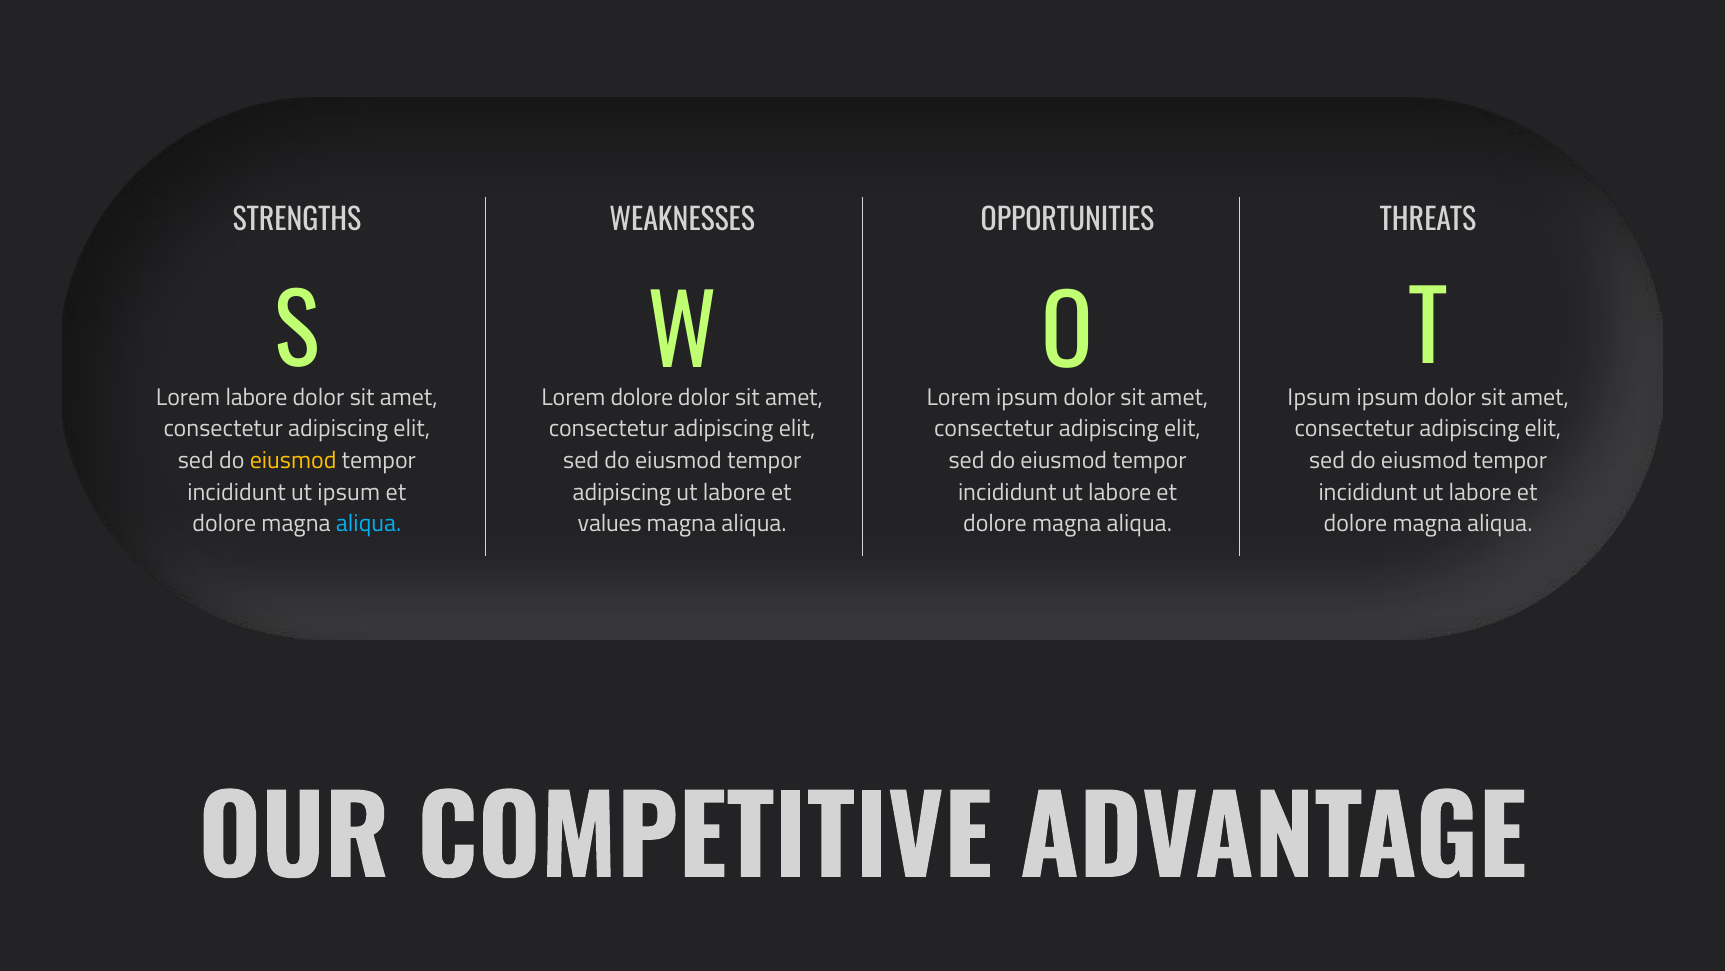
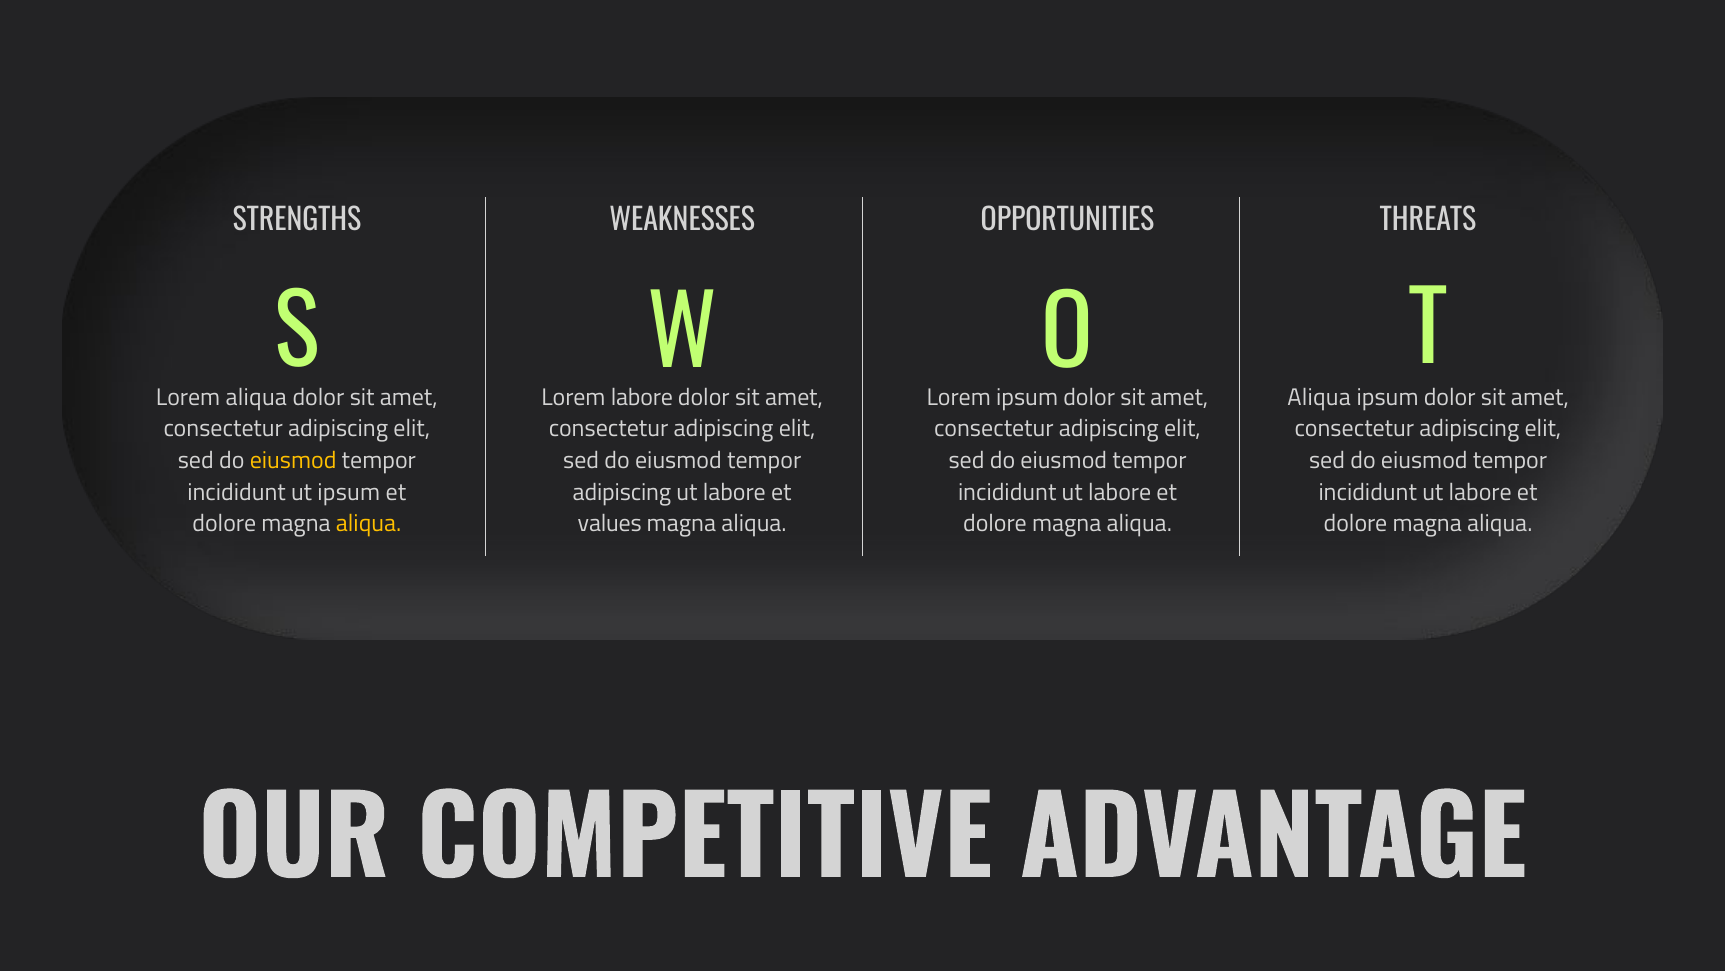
Lorem labore: labore -> aliqua
Lorem dolore: dolore -> labore
Ipsum at (1319, 397): Ipsum -> Aliqua
aliqua at (369, 524) colour: light blue -> yellow
